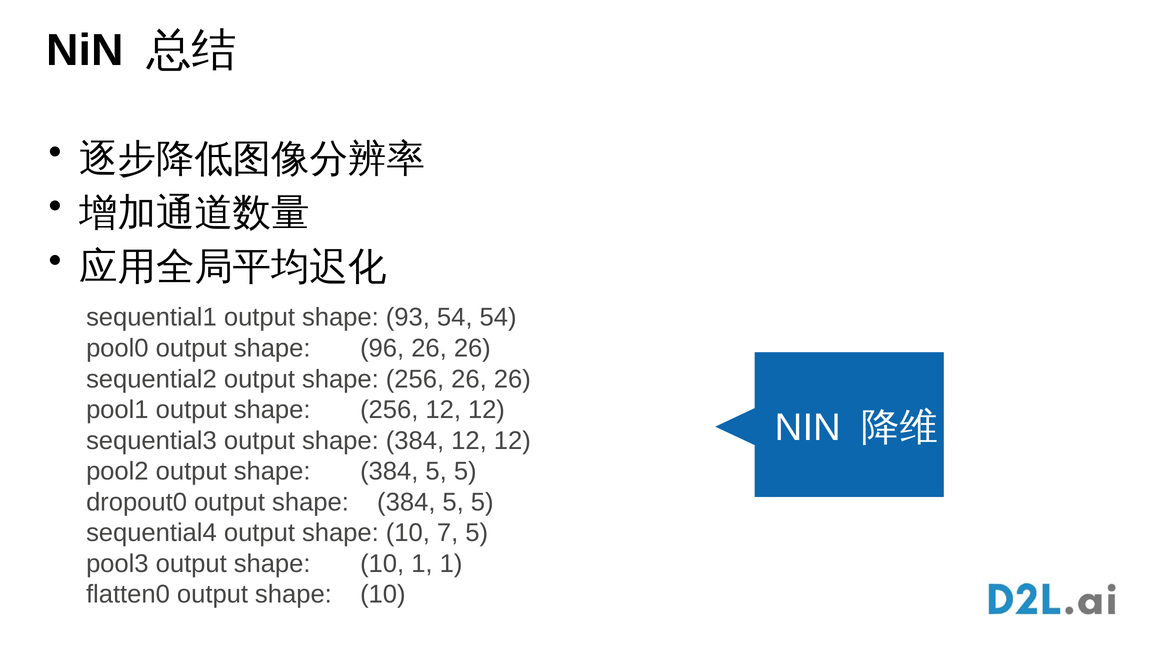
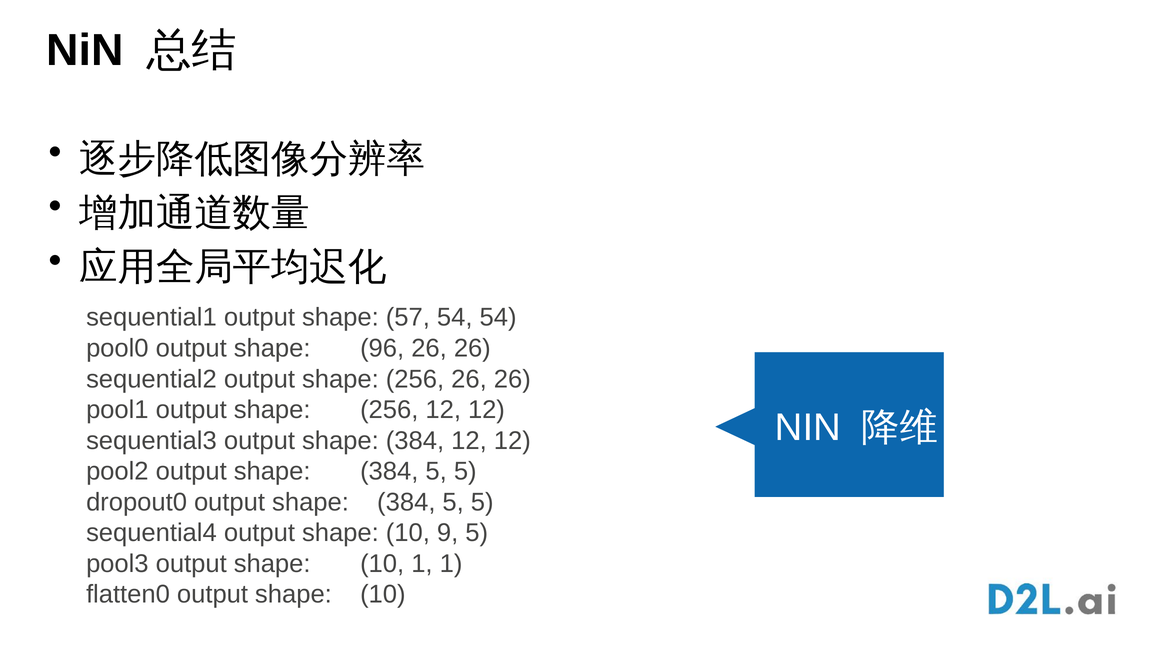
93: 93 -> 57
7: 7 -> 9
